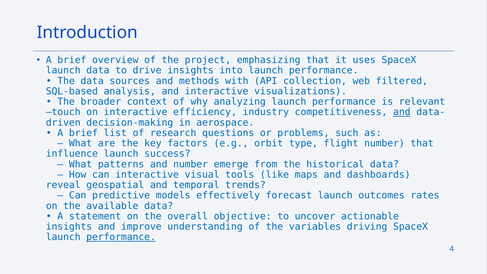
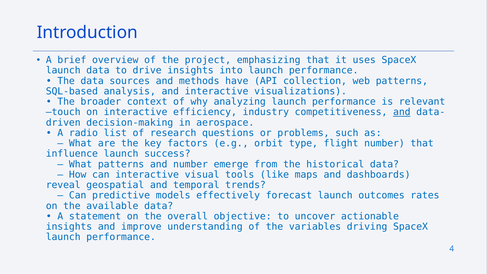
with: with -> have
web filtered: filtered -> patterns
brief at (83, 133): brief -> radio
performance at (121, 237) underline: present -> none
